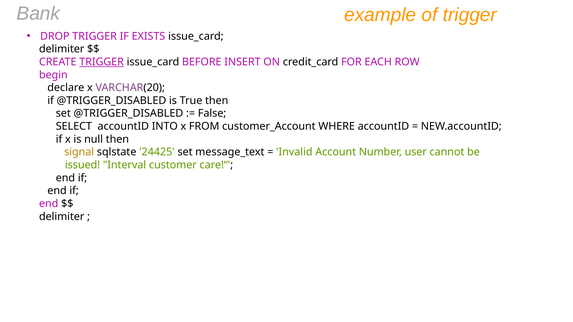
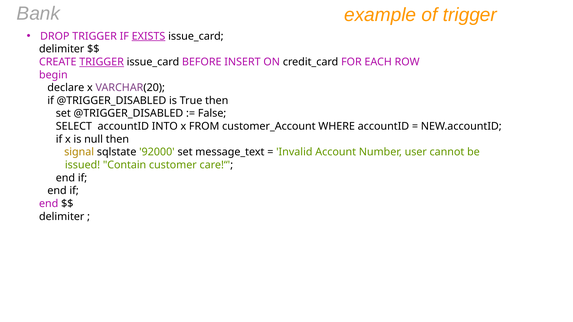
EXISTS underline: none -> present
24425: 24425 -> 92000
Interval: Interval -> Contain
